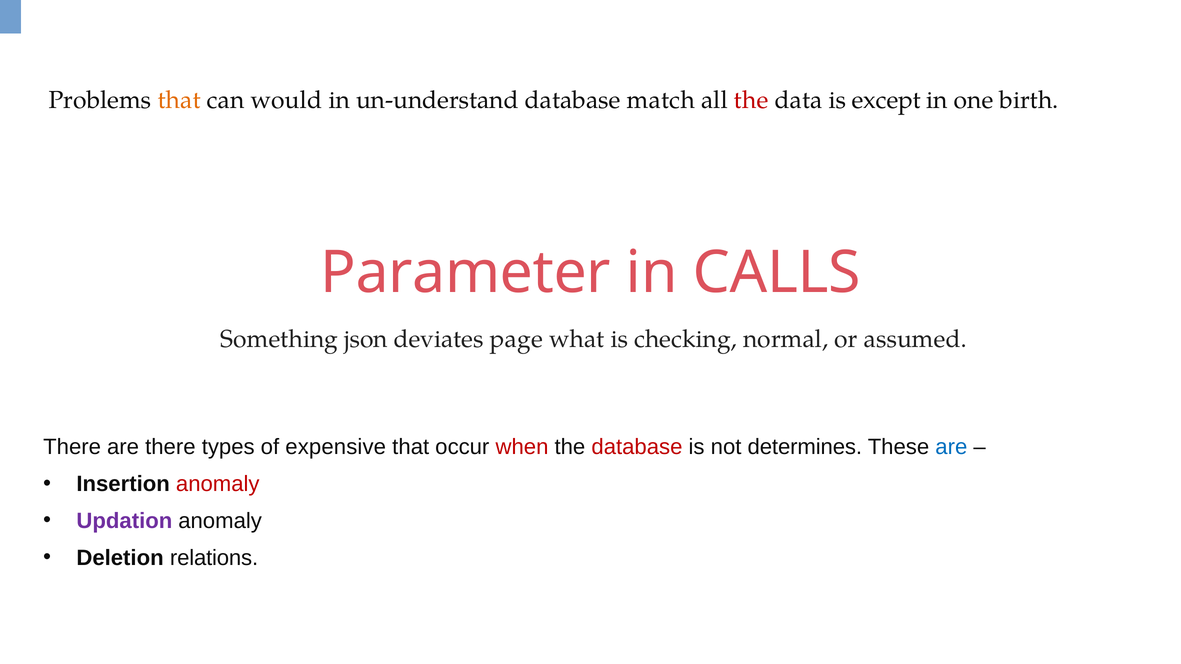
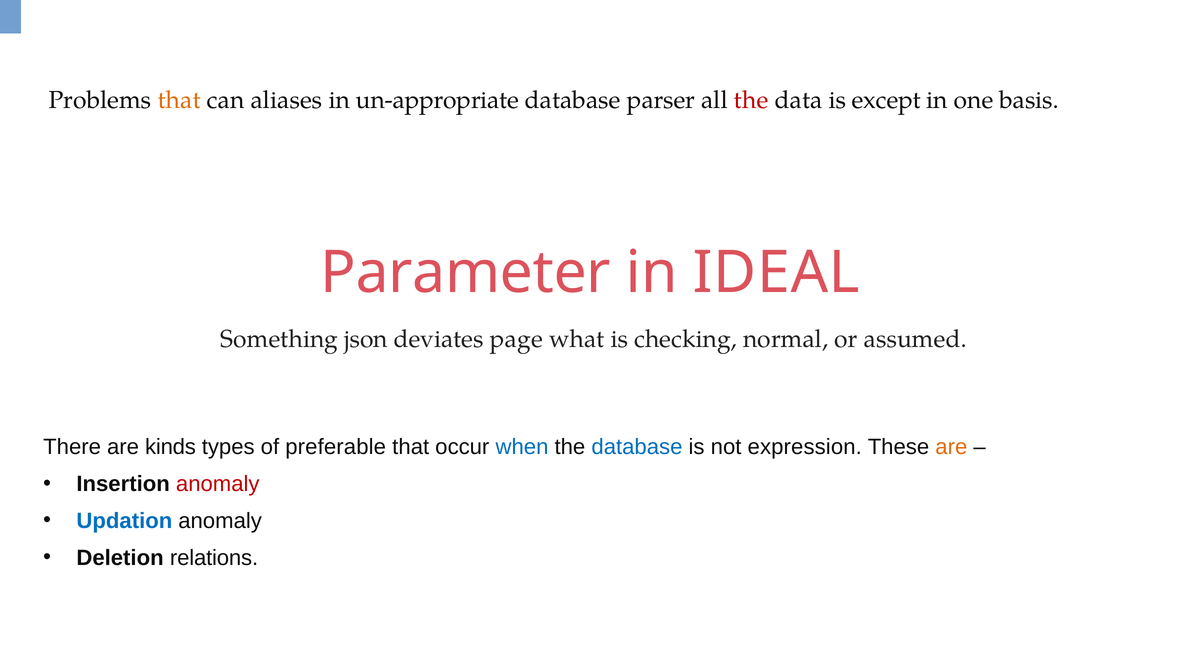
would: would -> aliases
un-understand: un-understand -> un-appropriate
match: match -> parser
birth: birth -> basis
CALLS: CALLS -> IDEAL
are there: there -> kinds
expensive: expensive -> preferable
when colour: red -> blue
database at (637, 447) colour: red -> blue
determines: determines -> expression
are at (951, 447) colour: blue -> orange
Updation colour: purple -> blue
